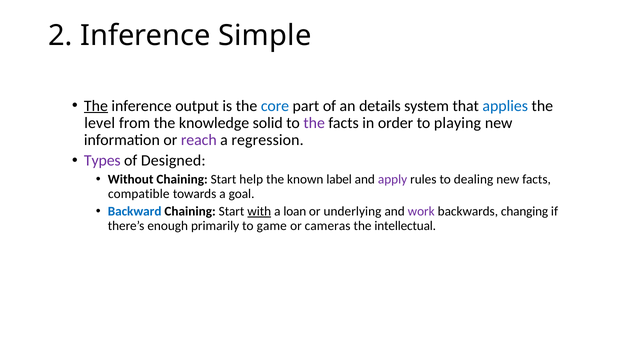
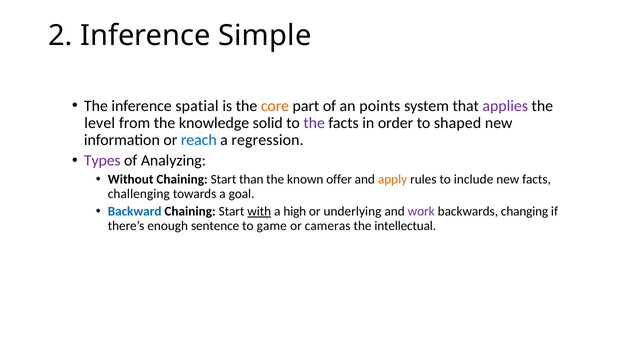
The at (96, 106) underline: present -> none
output: output -> spatial
core colour: blue -> orange
details: details -> points
applies colour: blue -> purple
playing: playing -> shaped
reach colour: purple -> blue
Designed: Designed -> Analyzing
help: help -> than
label: label -> offer
apply colour: purple -> orange
dealing: dealing -> include
compatible: compatible -> challenging
loan: loan -> high
primarily: primarily -> sentence
